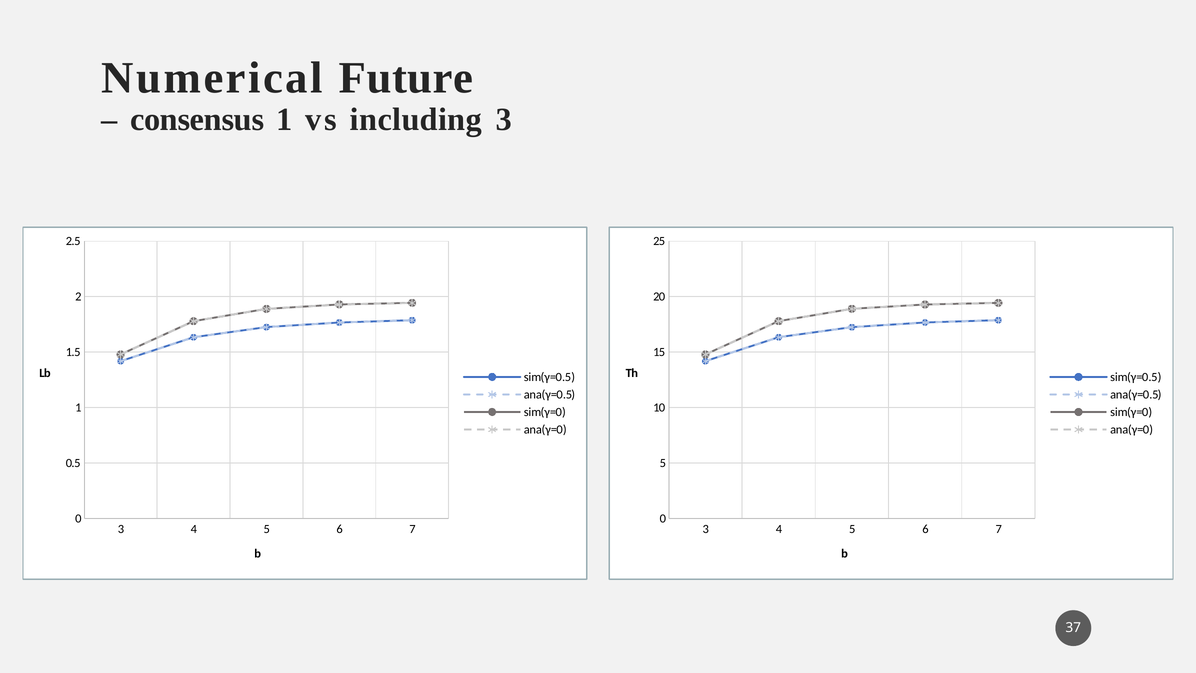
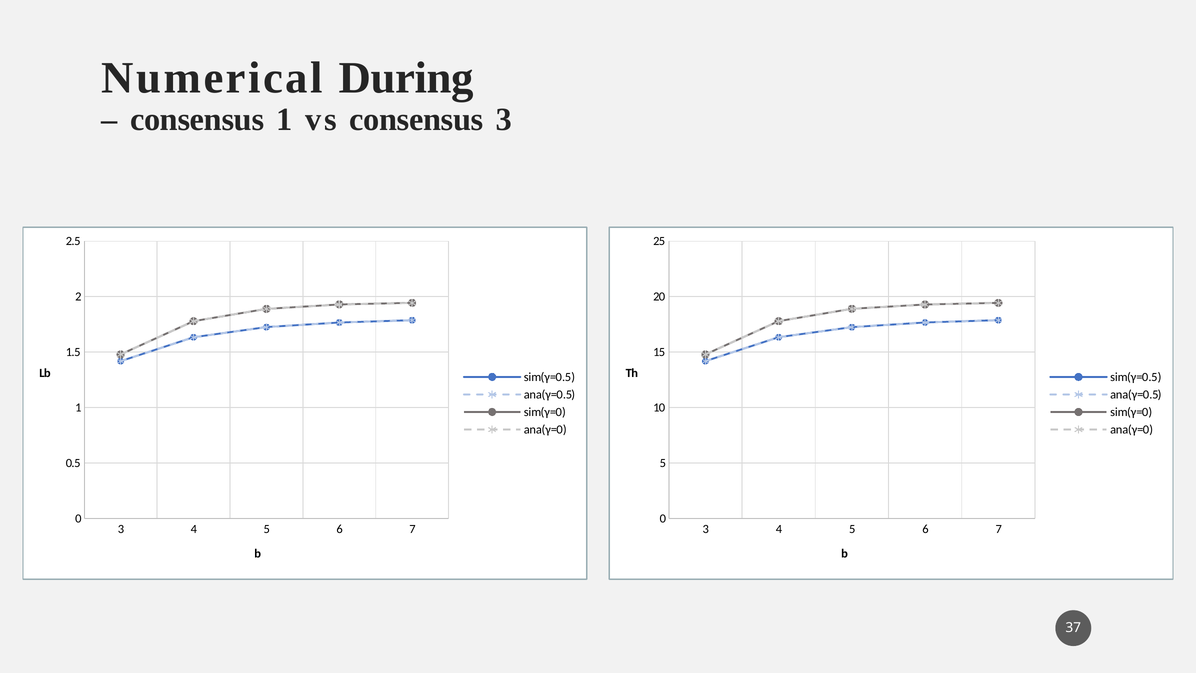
Future: Future -> During
vs including: including -> consensus
